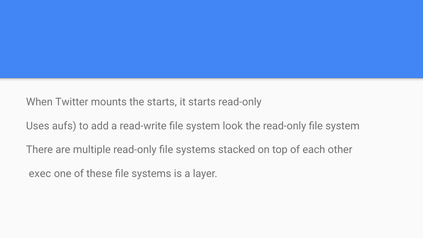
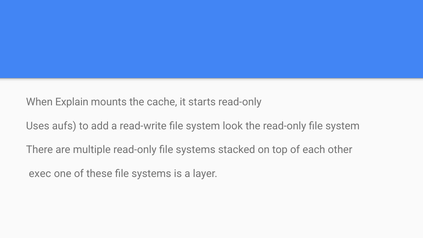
Twitter: Twitter -> Explain
the starts: starts -> cache
